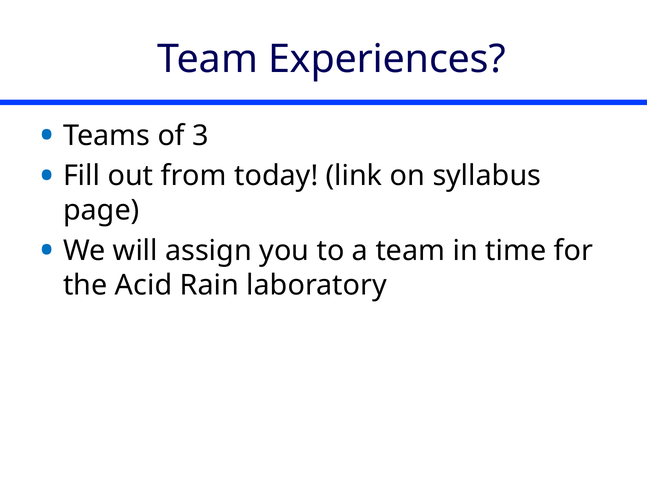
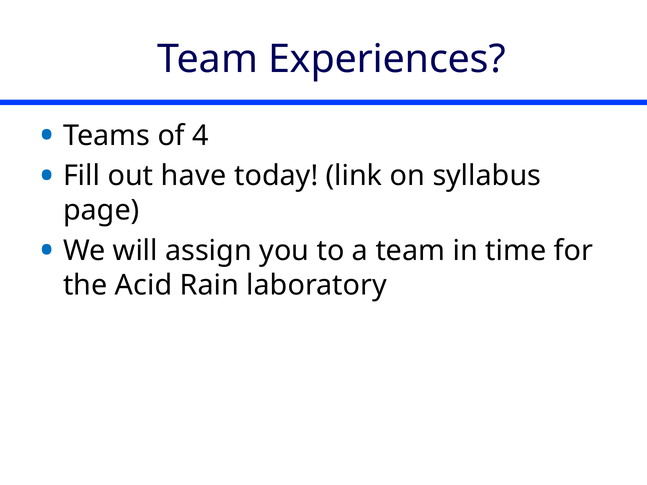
3: 3 -> 4
from: from -> have
